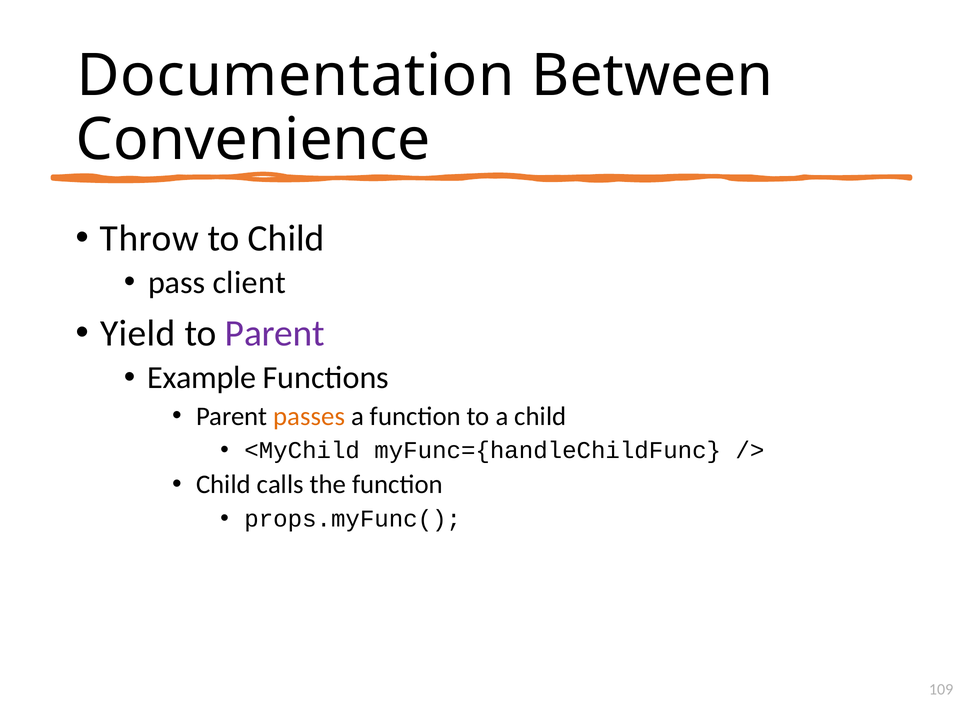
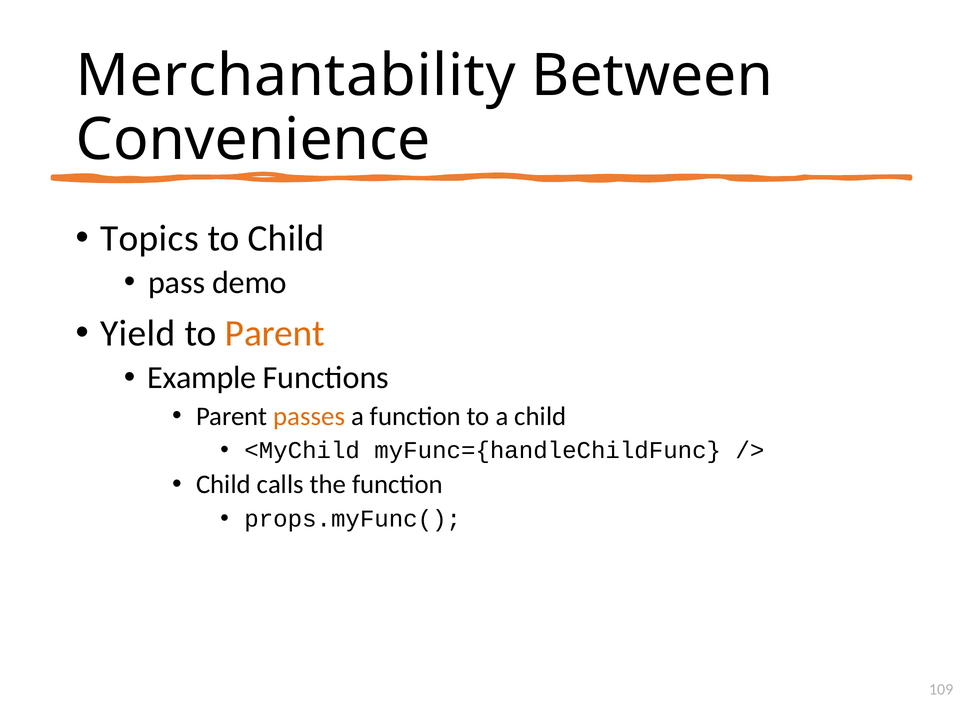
Documentation: Documentation -> Merchantability
Throw: Throw -> Topics
client: client -> demo
Parent at (275, 334) colour: purple -> orange
